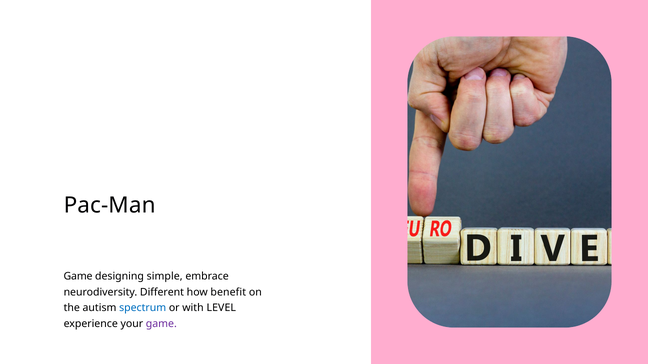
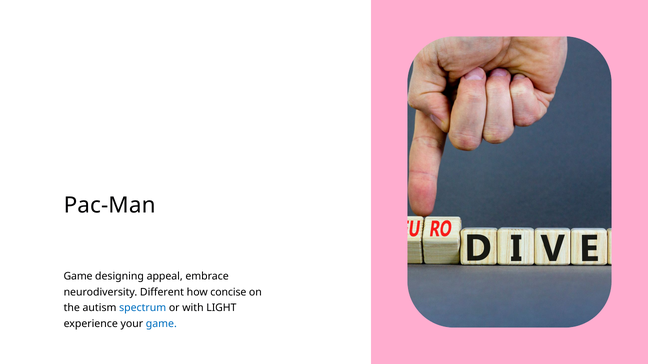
simple: simple -> appeal
benefit: benefit -> concise
LEVEL: LEVEL -> LIGHT
game at (161, 324) colour: purple -> blue
